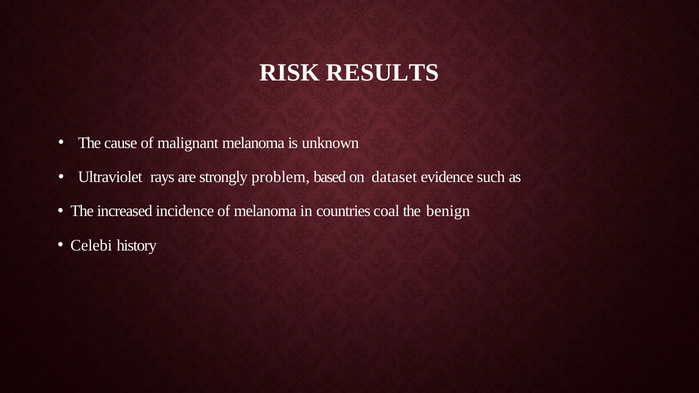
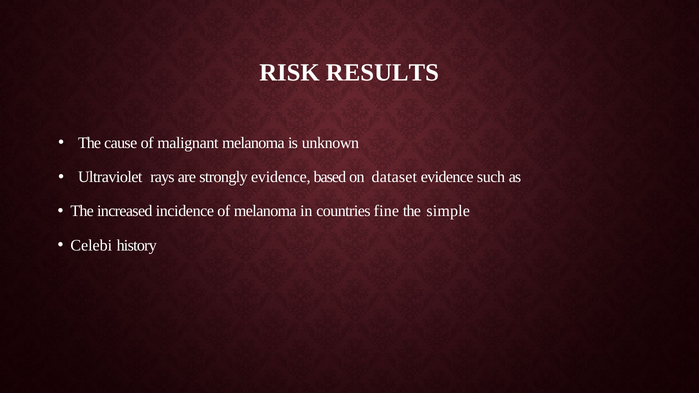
strongly problem: problem -> evidence
coal: coal -> fine
benign: benign -> simple
